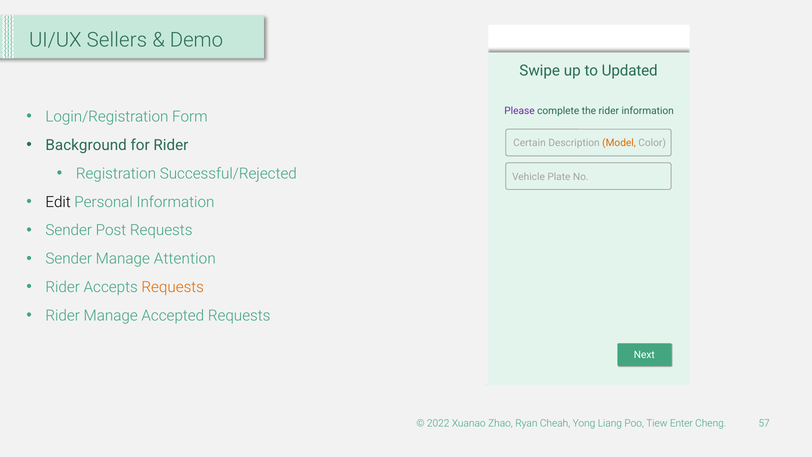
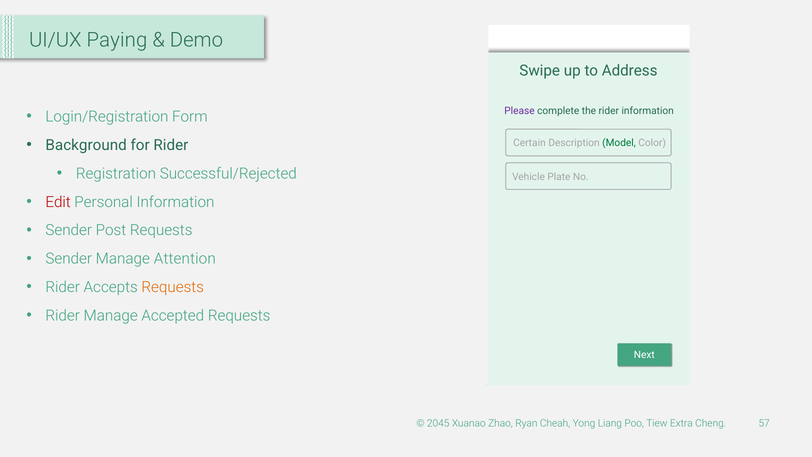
Sellers: Sellers -> Paying
Updated: Updated -> Address
Model colour: orange -> green
Edit colour: black -> red
2022: 2022 -> 2045
Enter: Enter -> Extra
